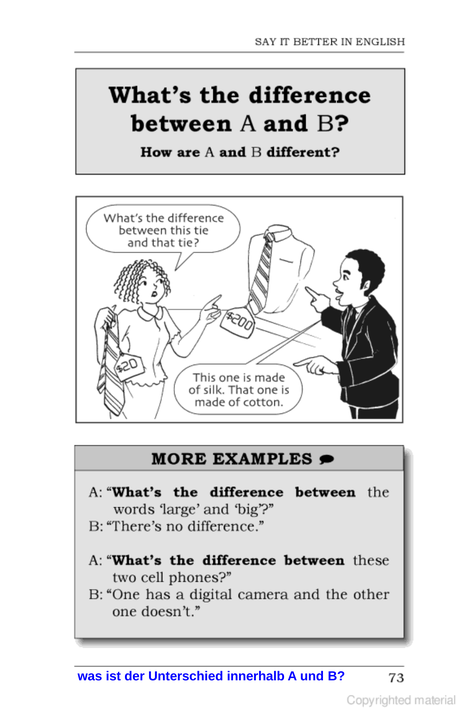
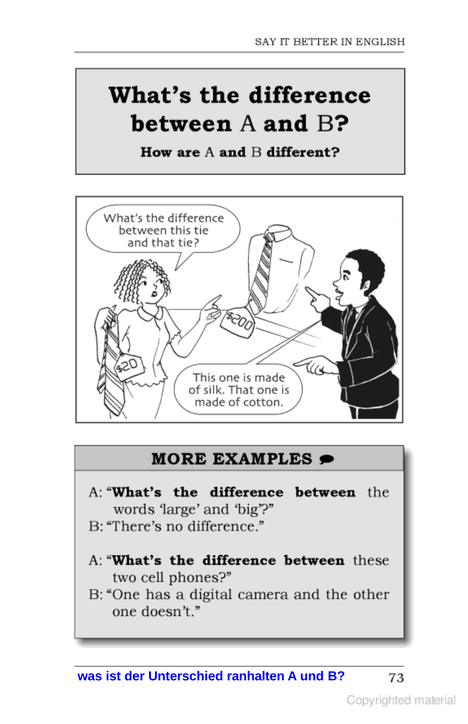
innerhalb: innerhalb -> ranhalten
